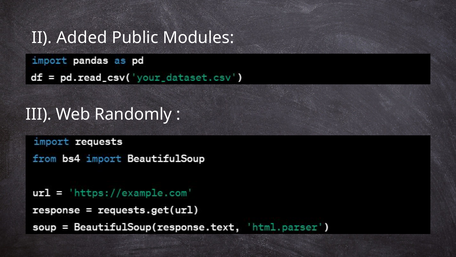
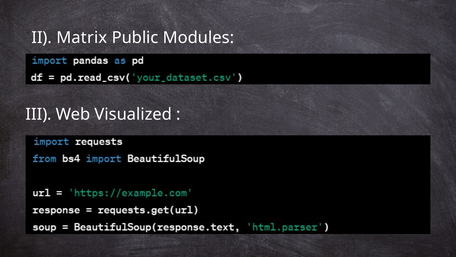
Added: Added -> Matrix
Randomly: Randomly -> Visualized
